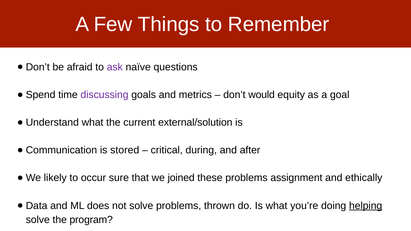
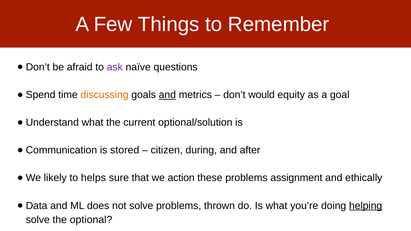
discussing colour: purple -> orange
and at (167, 95) underline: none -> present
external/solution: external/solution -> optional/solution
critical: critical -> citizen
occur: occur -> helps
joined: joined -> action
program: program -> optional
